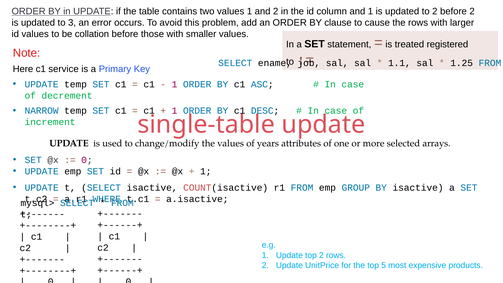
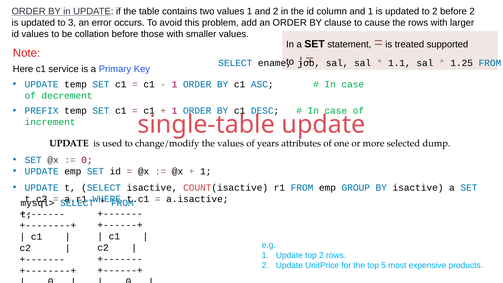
registered: registered -> supported
NARROW: NARROW -> PREFIX
arrays: arrays -> dump
